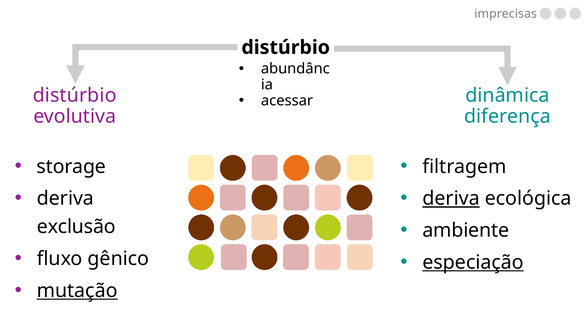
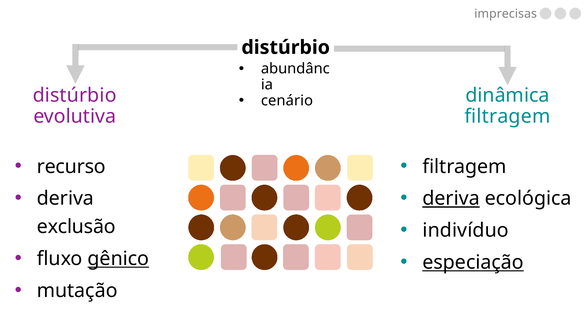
acessar: acessar -> cenário
diferença at (507, 116): diferença -> filtragem
storage: storage -> recurso
ambiente: ambiente -> indivíduo
gênico underline: none -> present
mutação underline: present -> none
